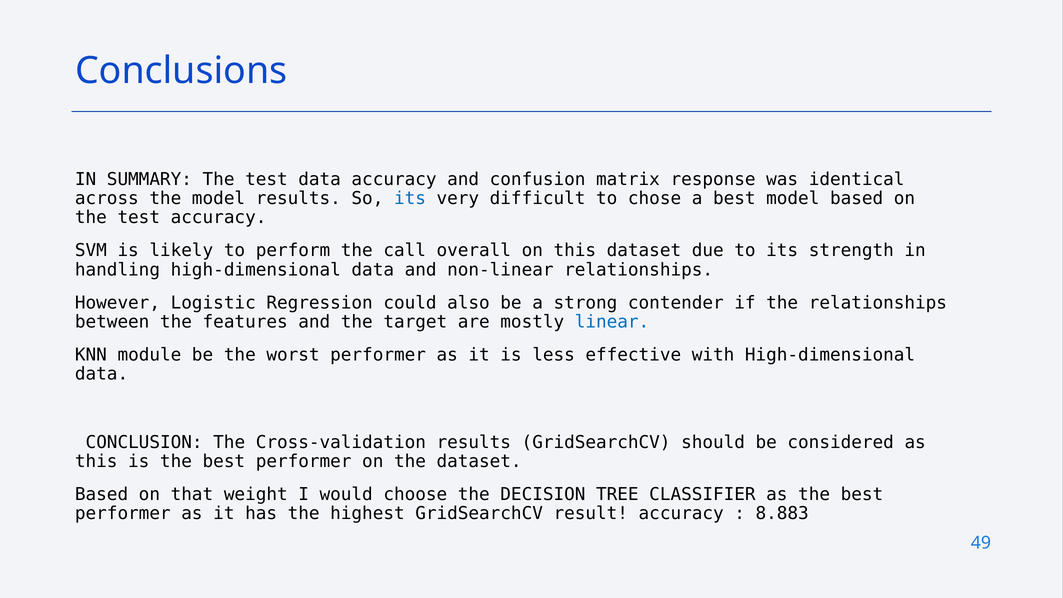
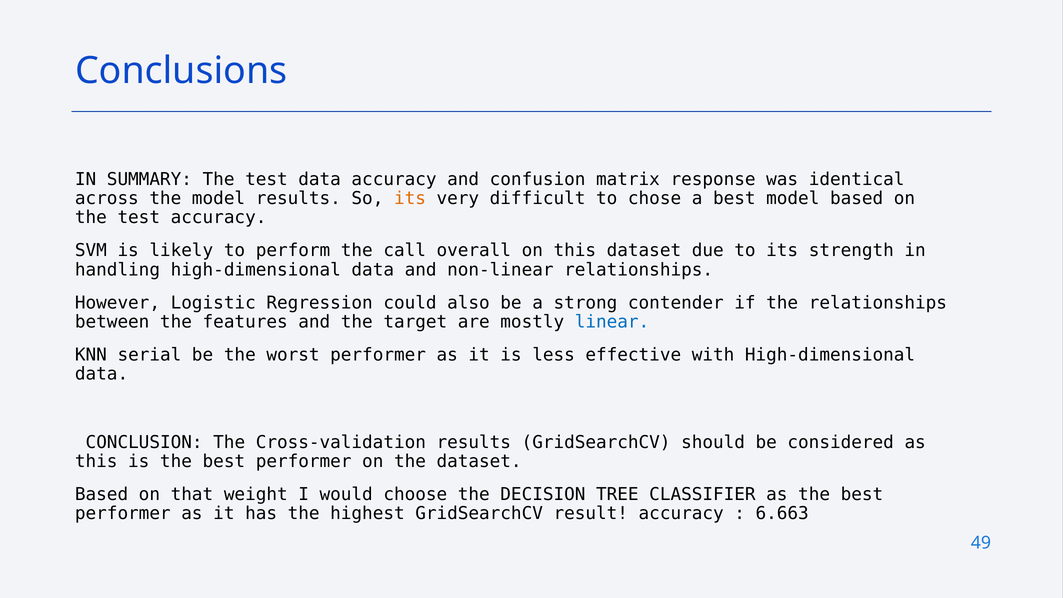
its at (410, 198) colour: blue -> orange
module: module -> serial
8.883: 8.883 -> 6.663
